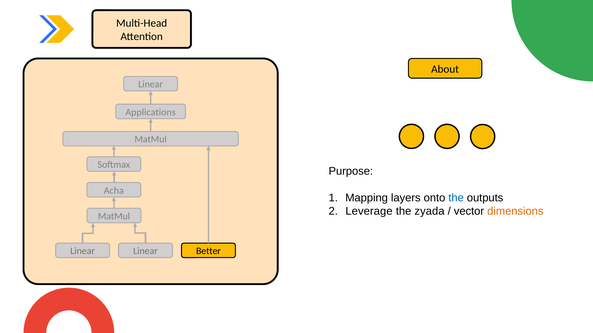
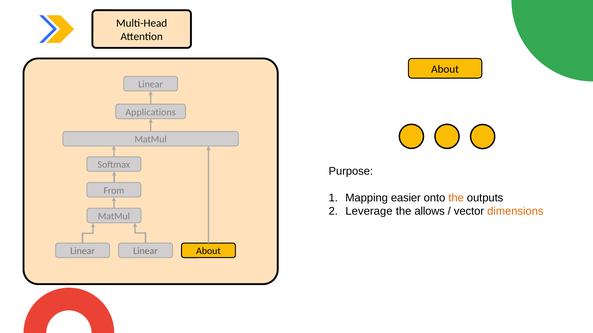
Acha: Acha -> From
layers: layers -> easier
the at (456, 198) colour: blue -> orange
zyada: zyada -> allows
Linear Better: Better -> About
